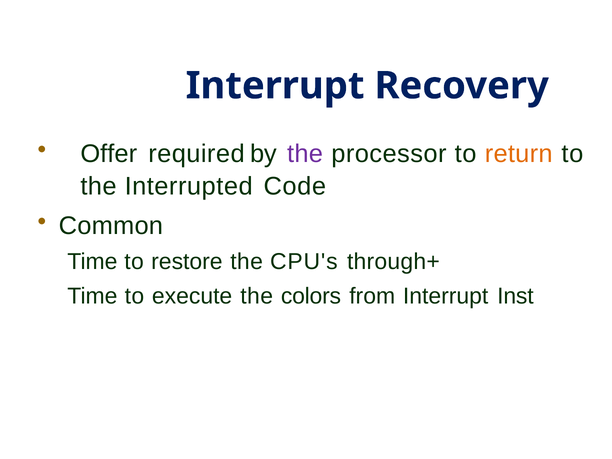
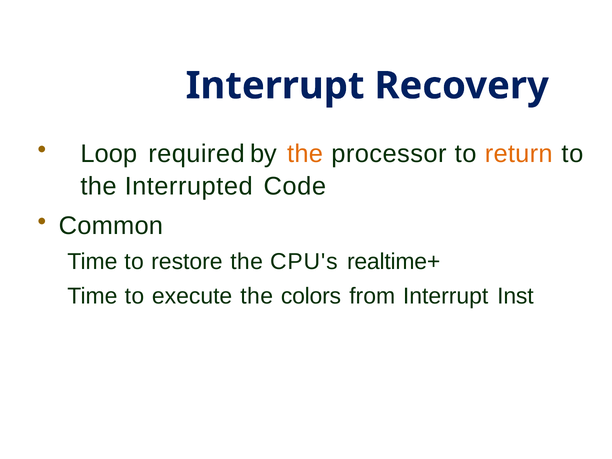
Offer: Offer -> Loop
the at (305, 154) colour: purple -> orange
through+: through+ -> realtime+
